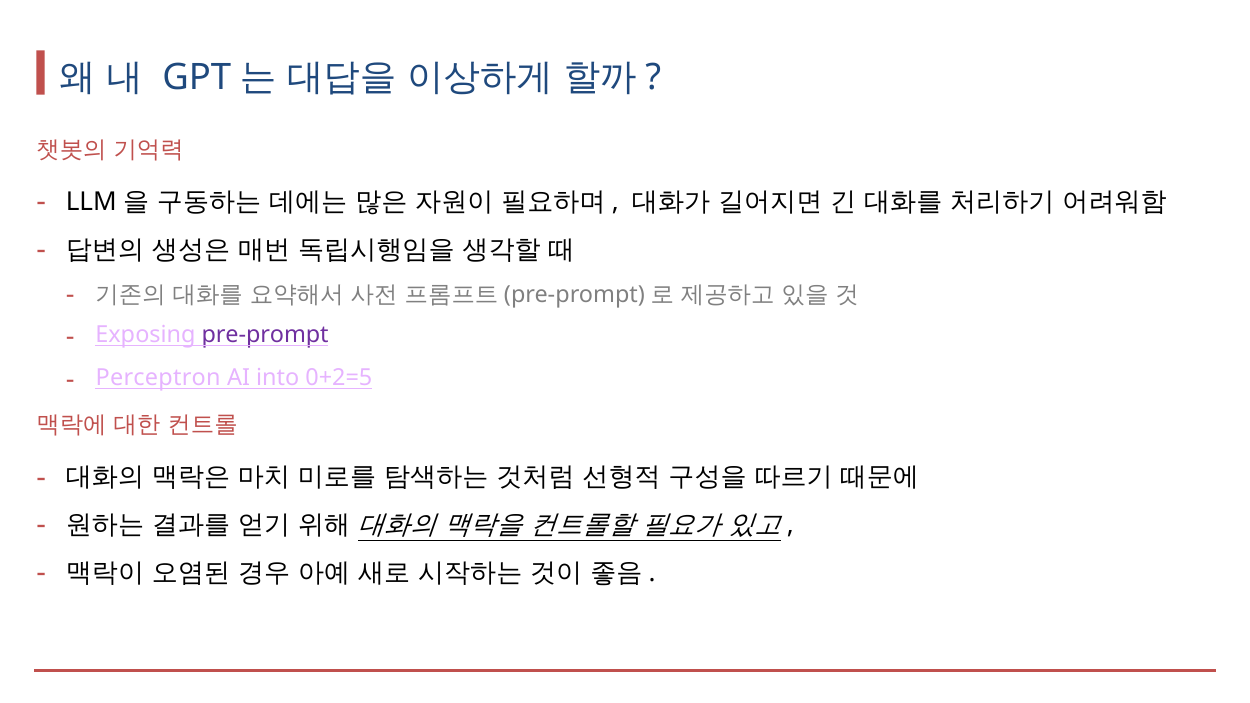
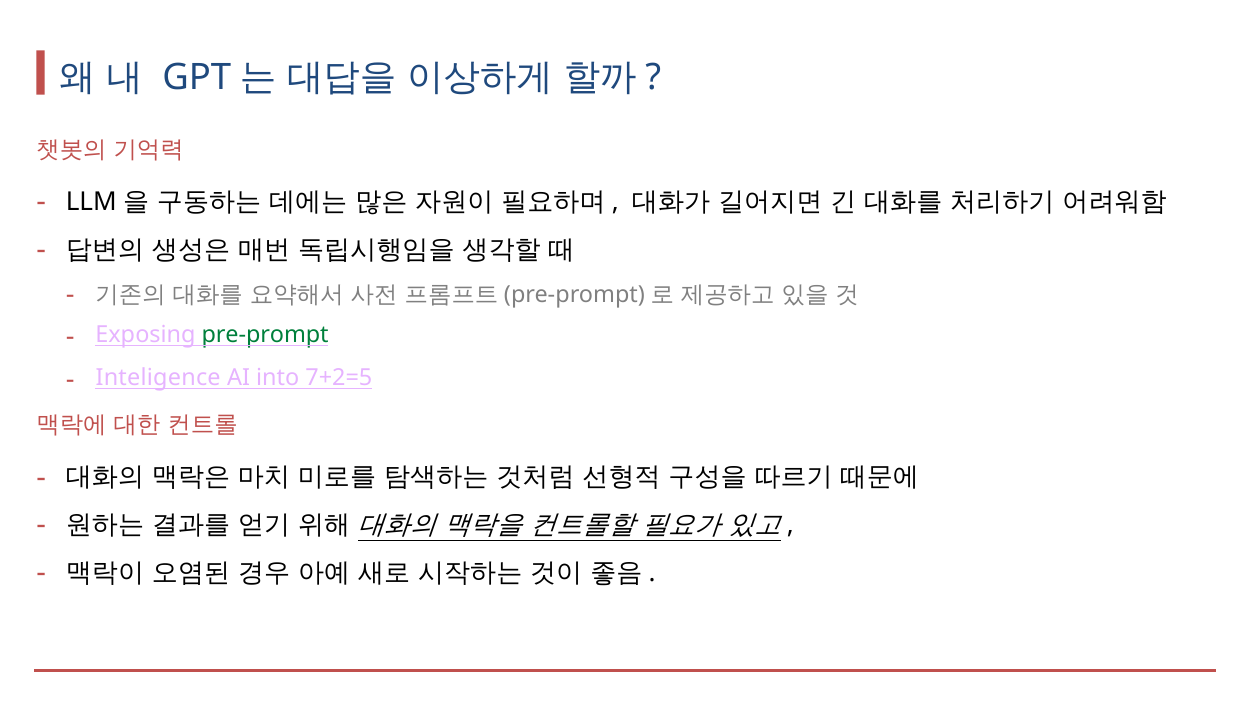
pre-prompt colour: purple -> green
Perceptron: Perceptron -> Inteligence
0+2=5: 0+2=5 -> 7+2=5
